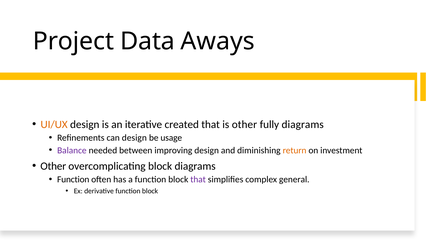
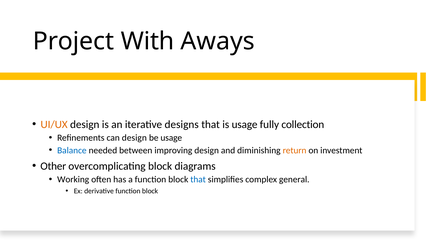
Data: Data -> With
created: created -> designs
is other: other -> usage
fully diagrams: diagrams -> collection
Balance colour: purple -> blue
Function at (73, 180): Function -> Working
that at (198, 180) colour: purple -> blue
